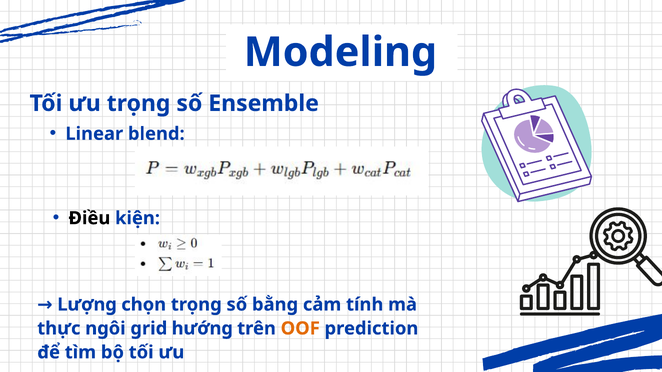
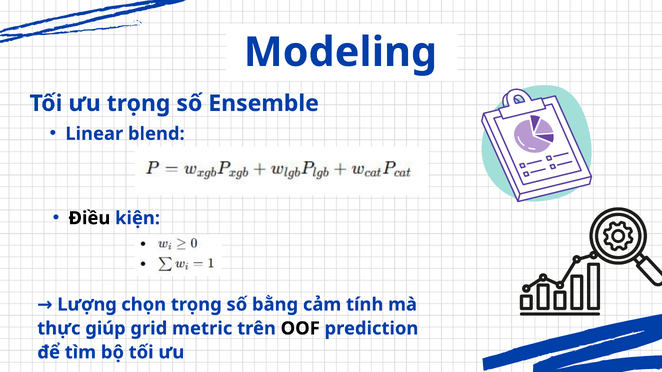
ngôi: ngôi -> giúp
hướng: hướng -> metric
OOF colour: orange -> black
